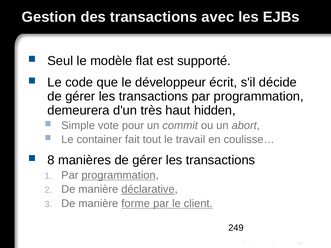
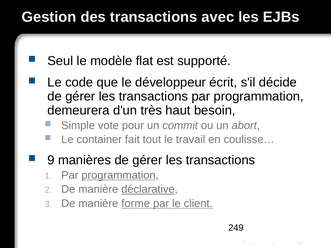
hidden: hidden -> besoin
8: 8 -> 9
